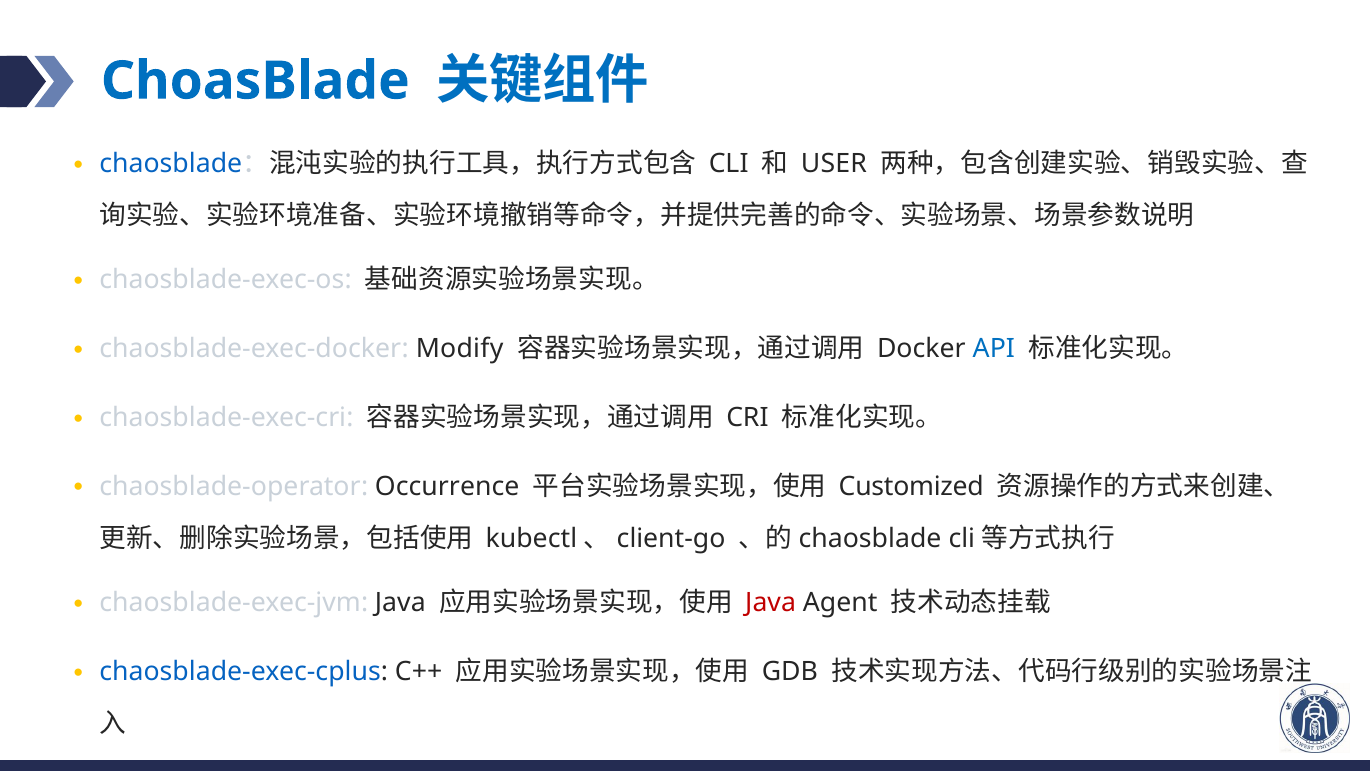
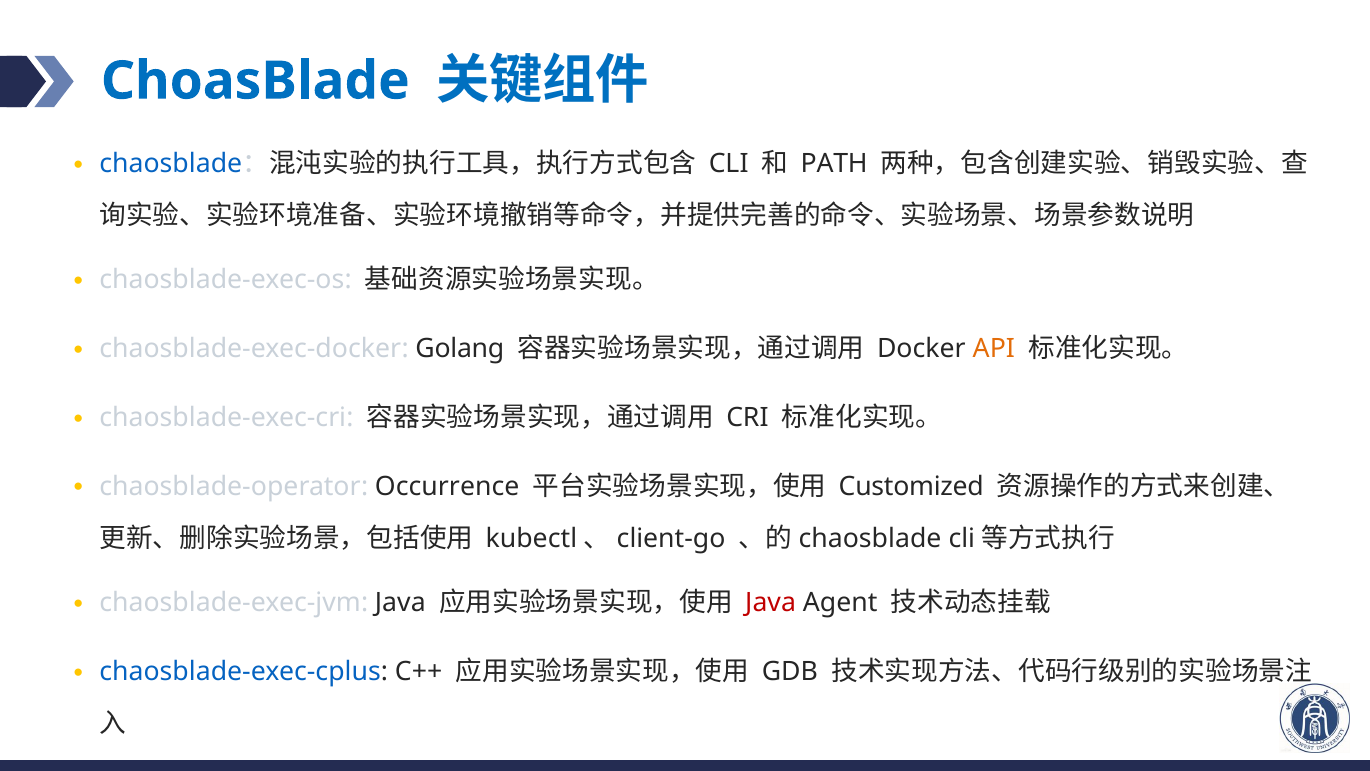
USER: USER -> PATH
chaosblade-exec-docker Modify: Modify -> Golang
API colour: blue -> orange
